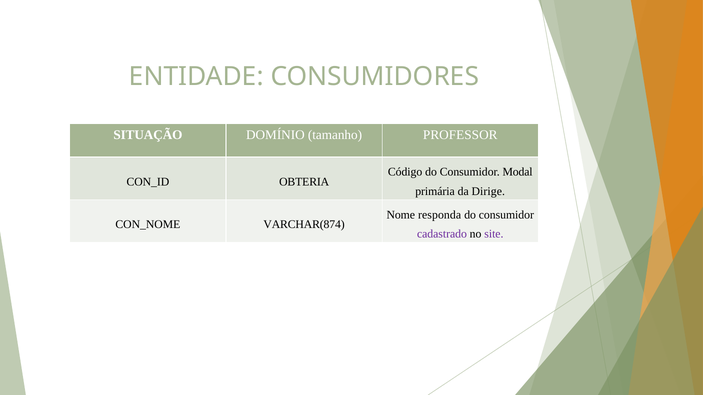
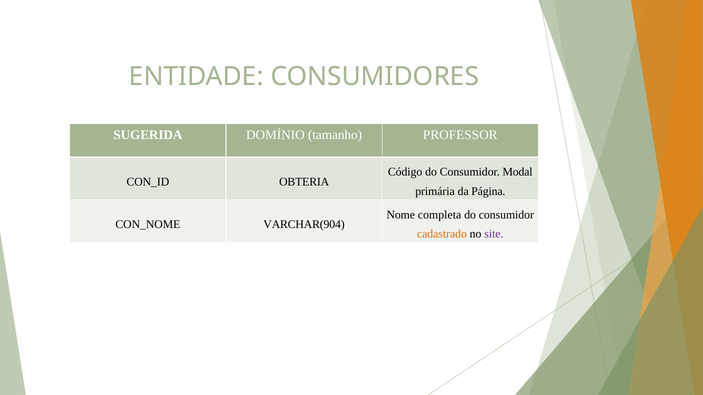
SITUAÇÃO: SITUAÇÃO -> SUGERIDA
Dirige: Dirige -> Página
responda: responda -> completa
VARCHAR(874: VARCHAR(874 -> VARCHAR(904
cadastrado colour: purple -> orange
